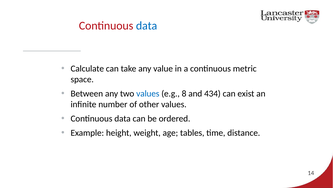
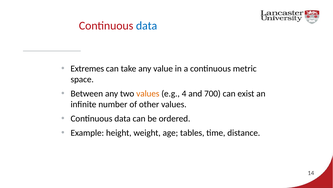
Calculate: Calculate -> Extremes
values at (148, 93) colour: blue -> orange
8: 8 -> 4
434: 434 -> 700
